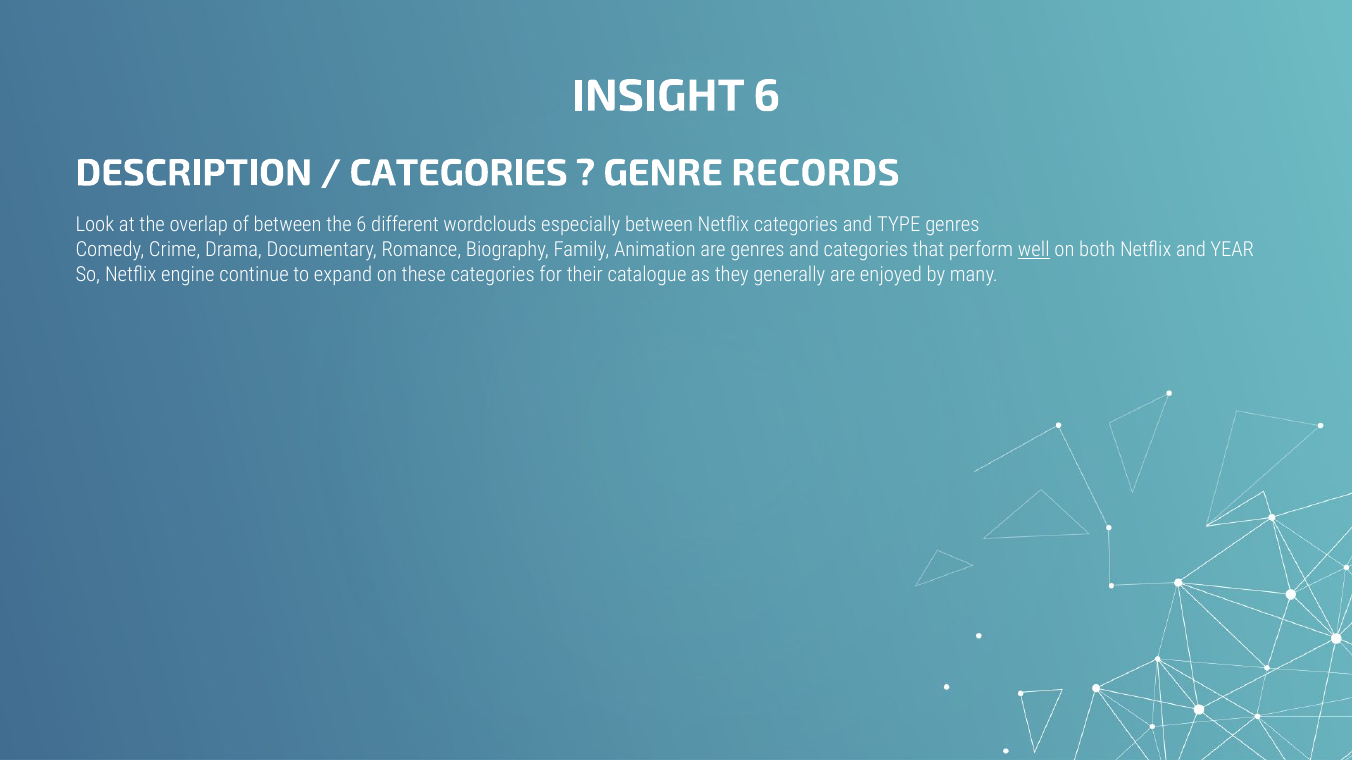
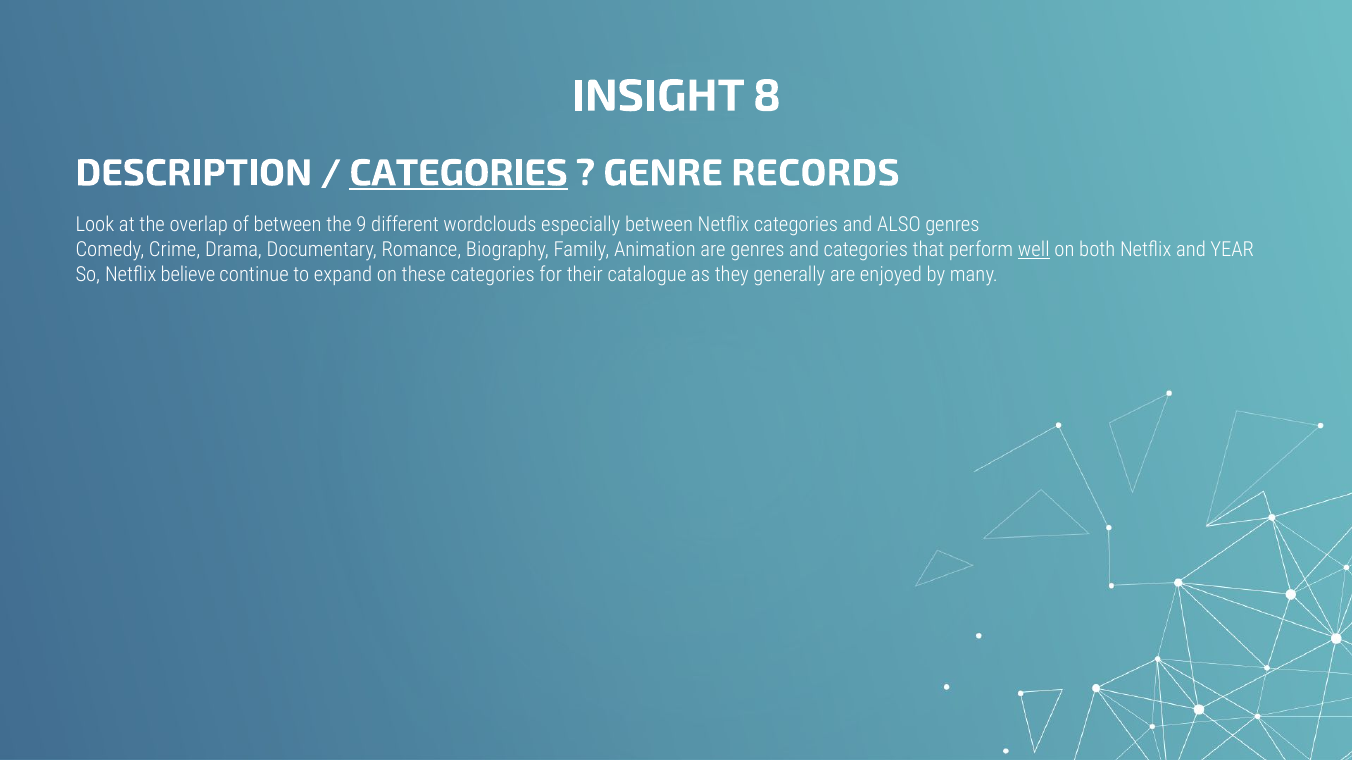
INSIGHT 6: 6 -> 8
CATEGORIES at (459, 173) underline: none -> present
the 6: 6 -> 9
TYPE: TYPE -> ALSO
engine: engine -> believe
